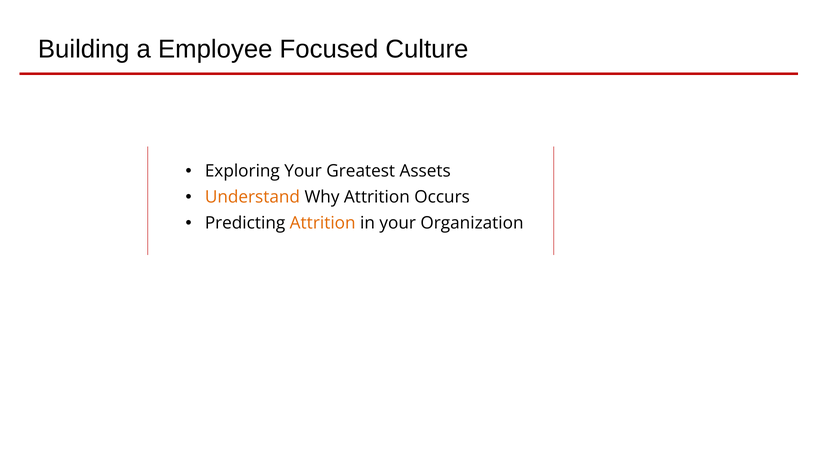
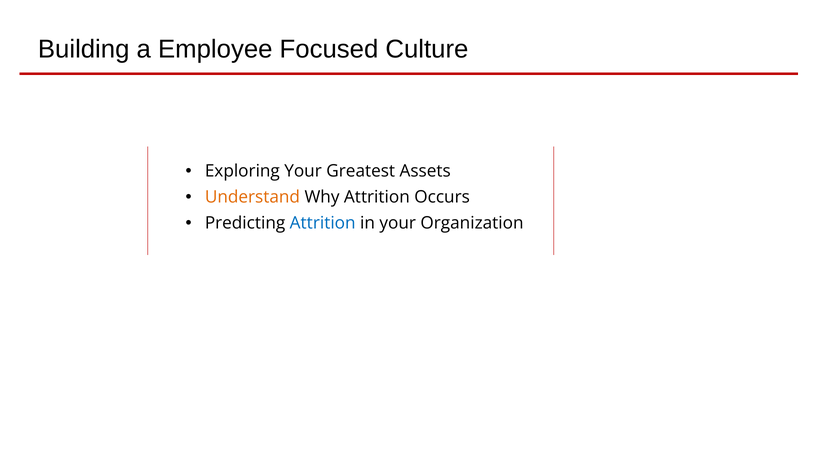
Attrition at (323, 223) colour: orange -> blue
